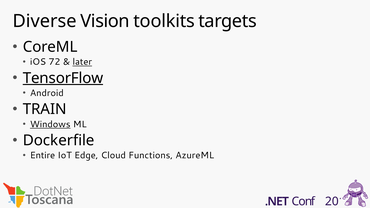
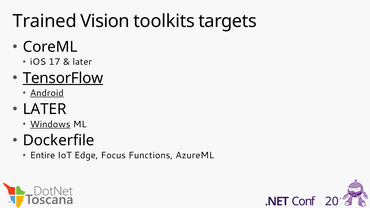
Diverse: Diverse -> Trained
72: 72 -> 17
later at (82, 62) underline: present -> none
Android underline: none -> present
TRAIN at (45, 109): TRAIN -> LATER
Cloud: Cloud -> Focus
